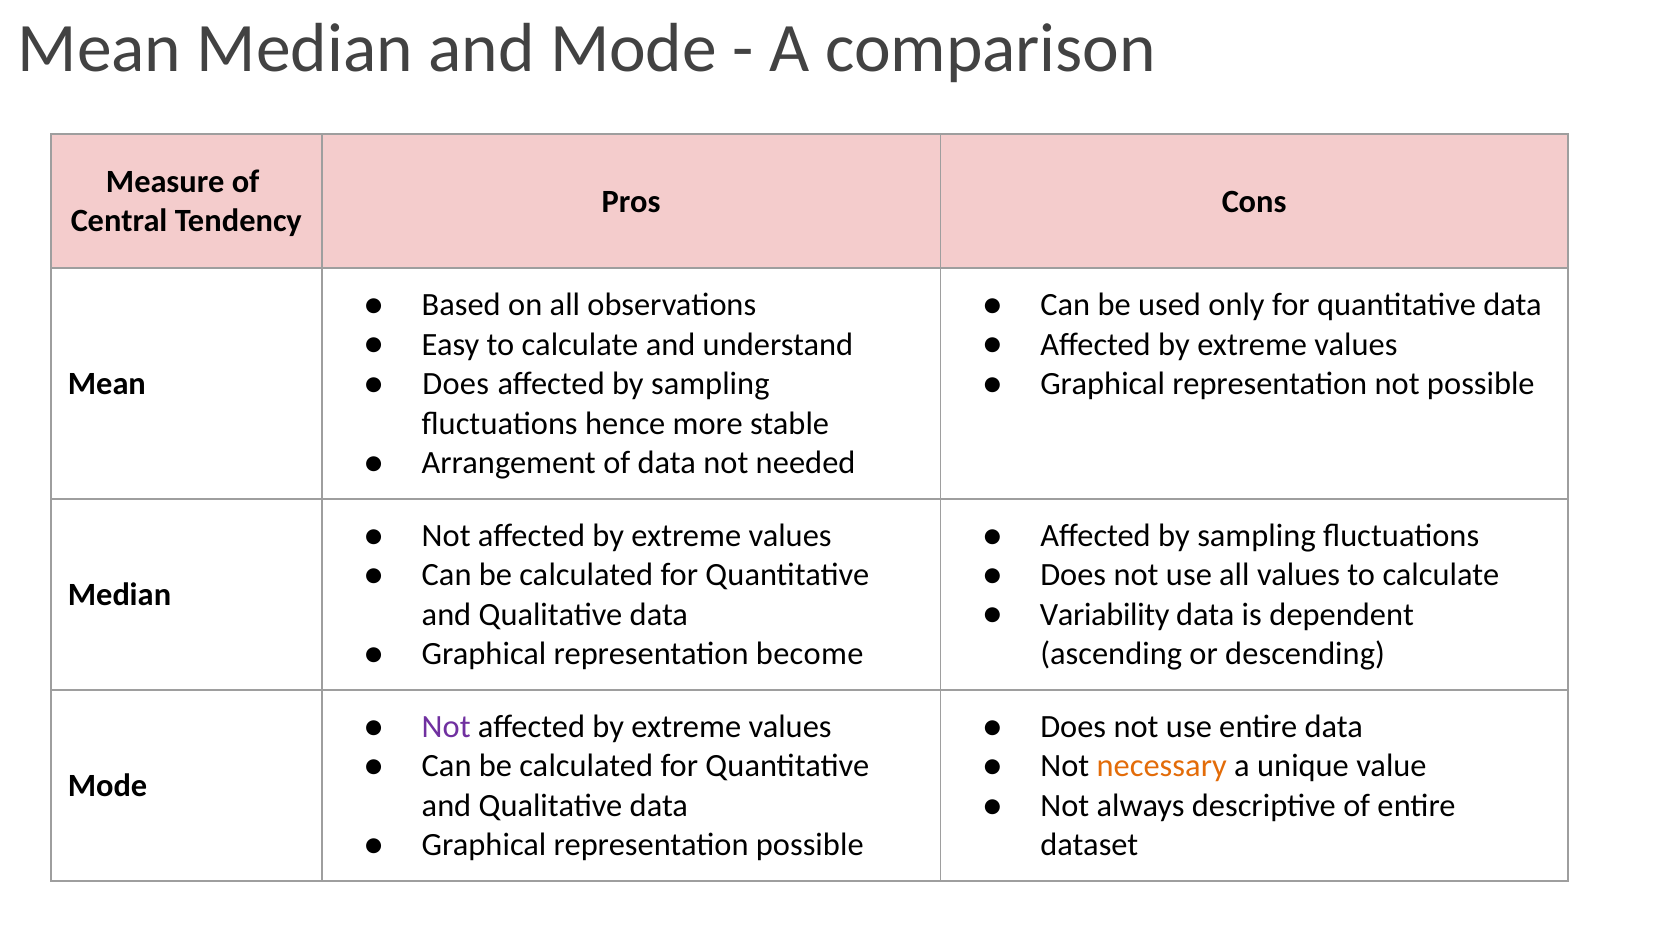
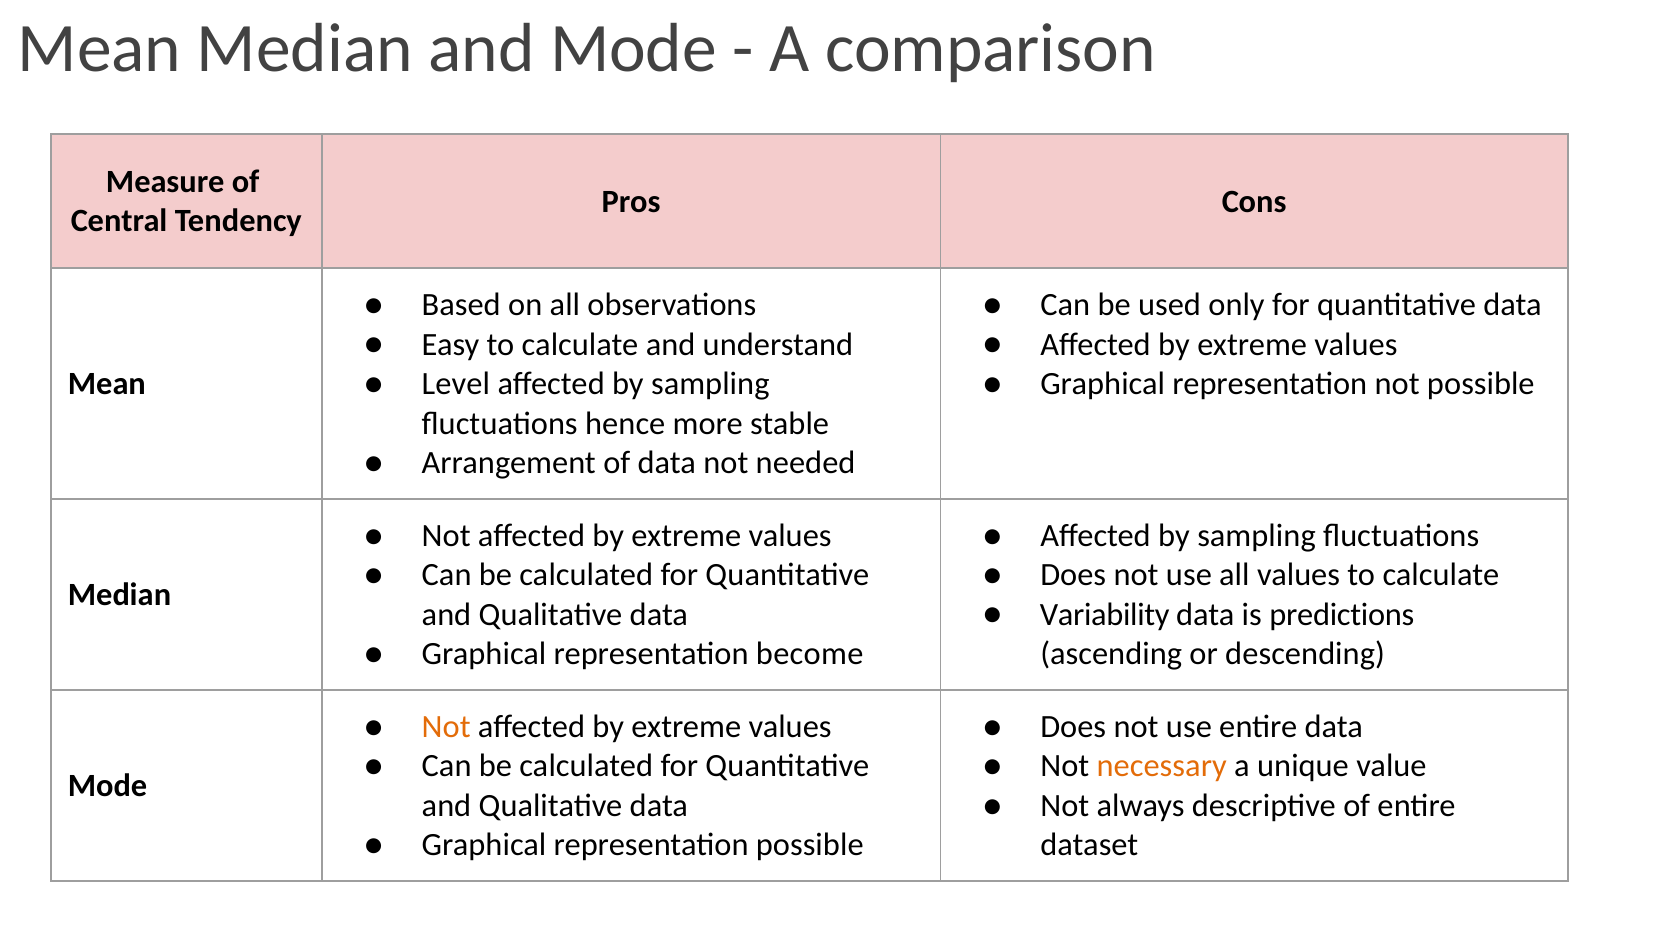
Does at (456, 384): Does -> Level
dependent: dependent -> predictions
Not at (446, 726) colour: purple -> orange
